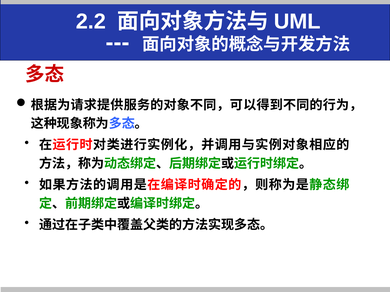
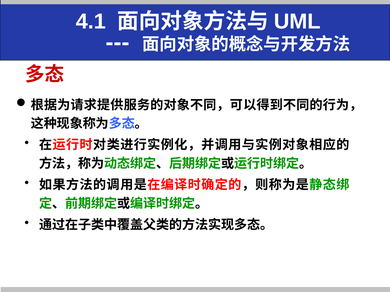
2.2: 2.2 -> 4.1
